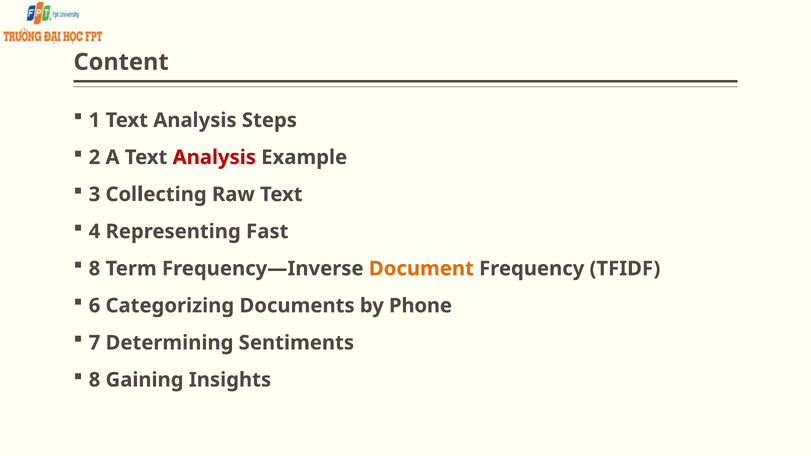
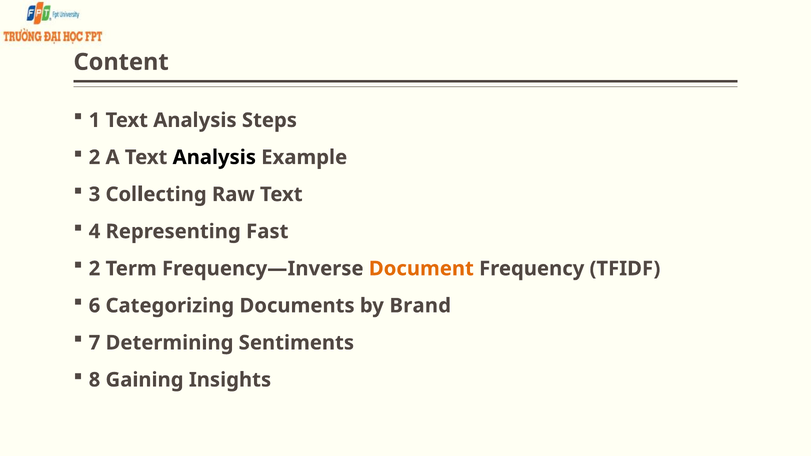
Analysis at (214, 157) colour: red -> black
8 at (94, 269): 8 -> 2
Phone: Phone -> Brand
